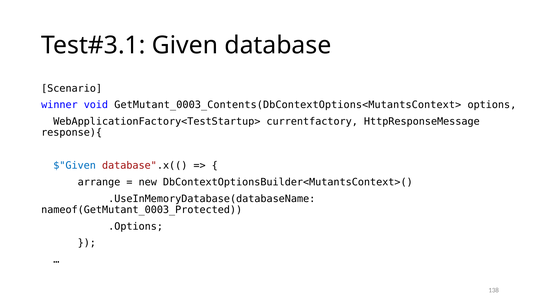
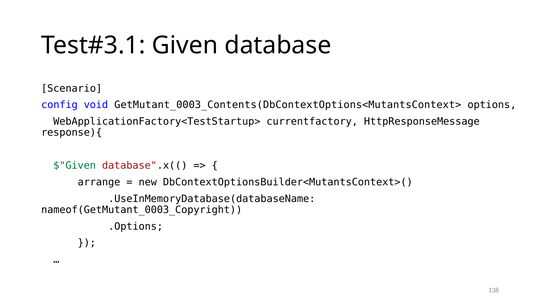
winner: winner -> config
$"Given colour: blue -> green
nameof(GetMutant_0003_Protected: nameof(GetMutant_0003_Protected -> nameof(GetMutant_0003_Copyright
